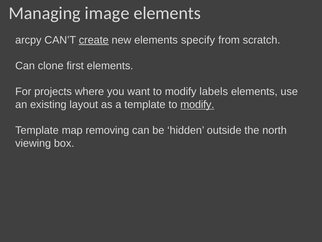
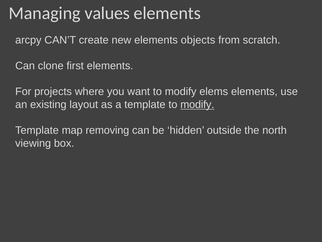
image: image -> values
create underline: present -> none
specify: specify -> objects
labels: labels -> elems
